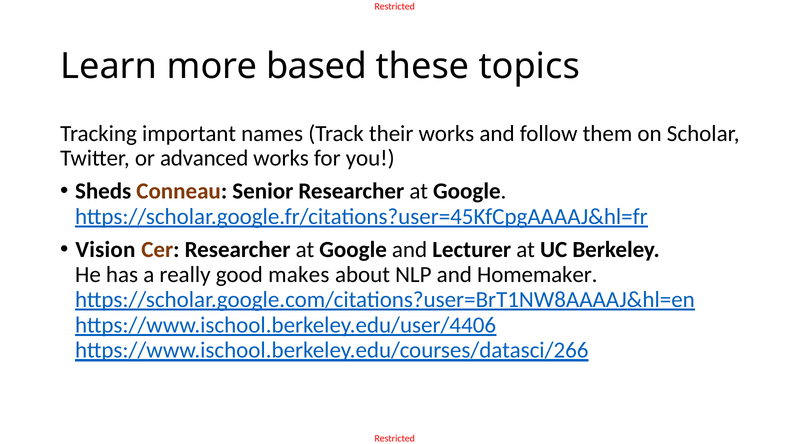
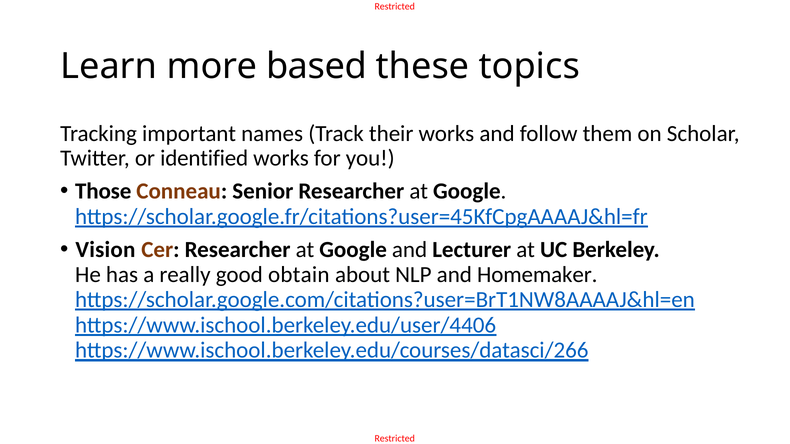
advanced: advanced -> identified
Sheds: Sheds -> Those
makes: makes -> obtain
